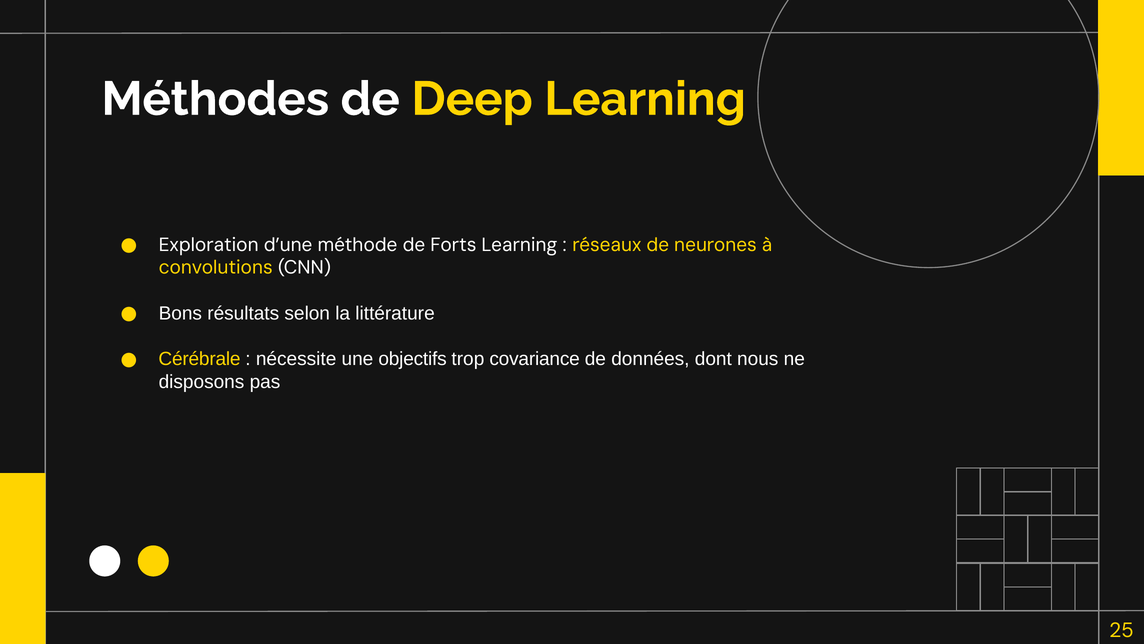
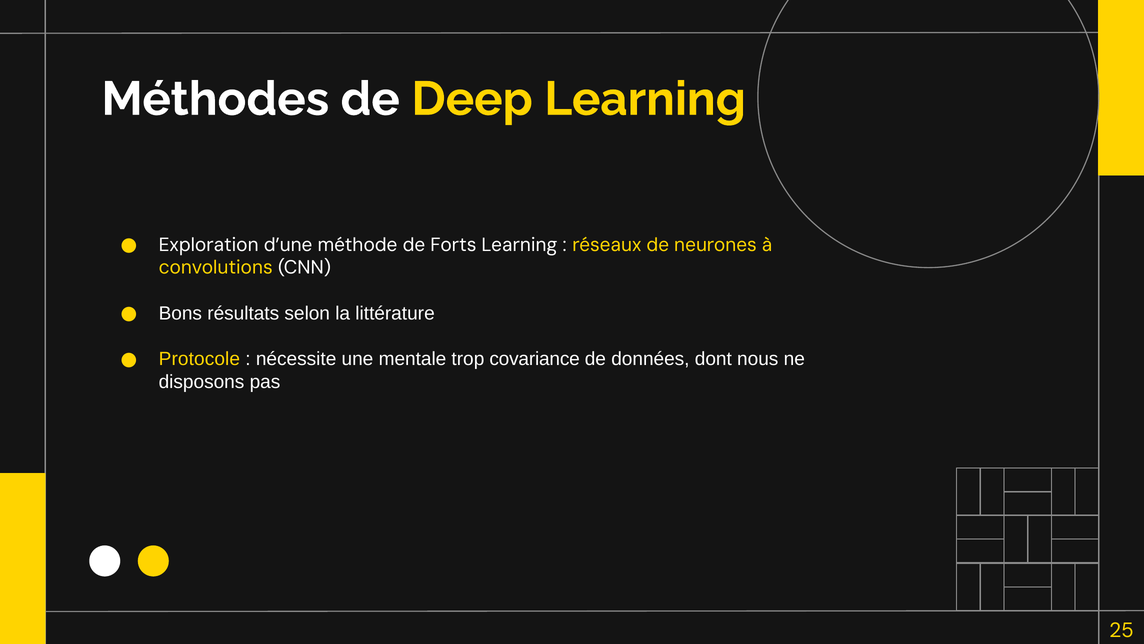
Cérébrale: Cérébrale -> Protocole
objectifs: objectifs -> mentale
